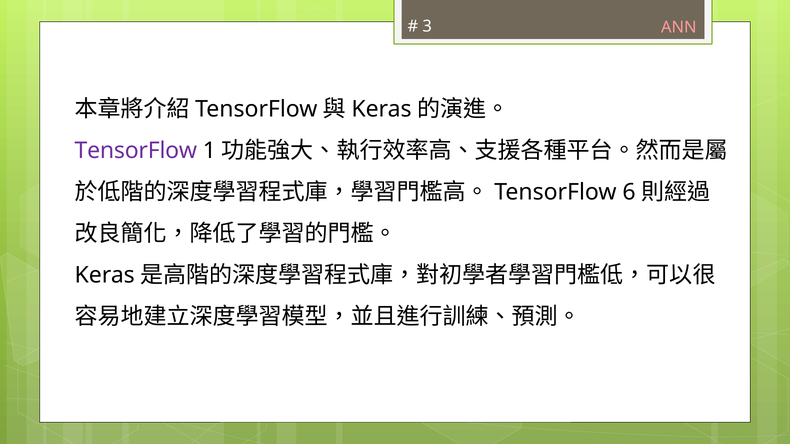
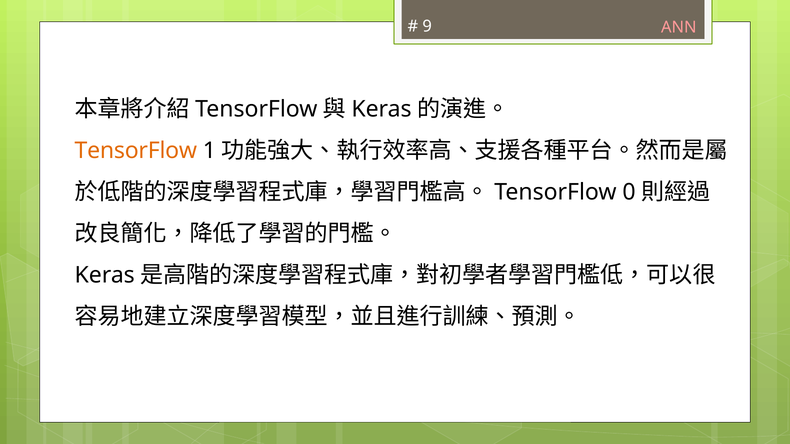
3: 3 -> 9
TensorFlow at (136, 151) colour: purple -> orange
6: 6 -> 0
